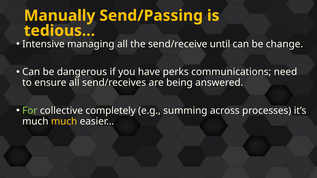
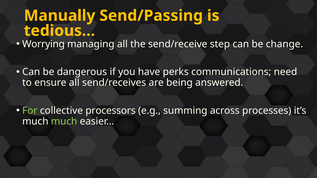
Intensive: Intensive -> Worrying
until: until -> step
completely: completely -> processors
much at (64, 121) colour: yellow -> light green
